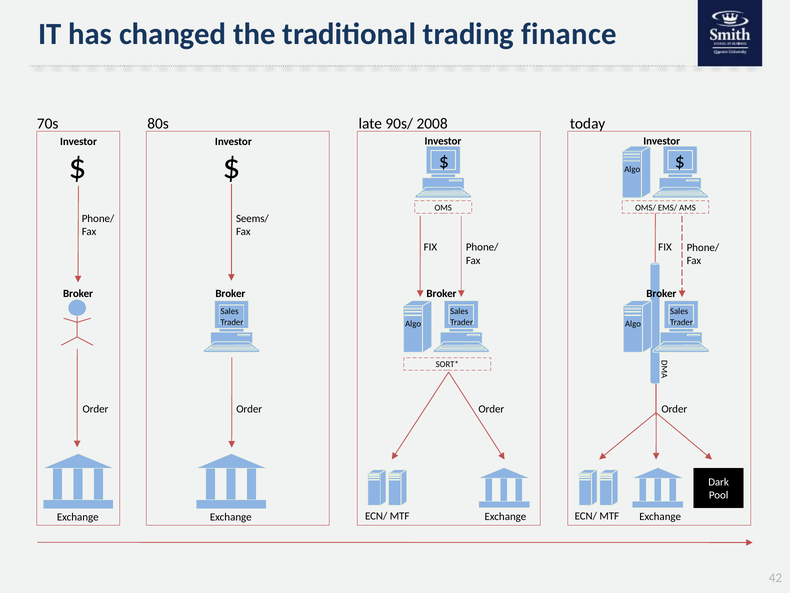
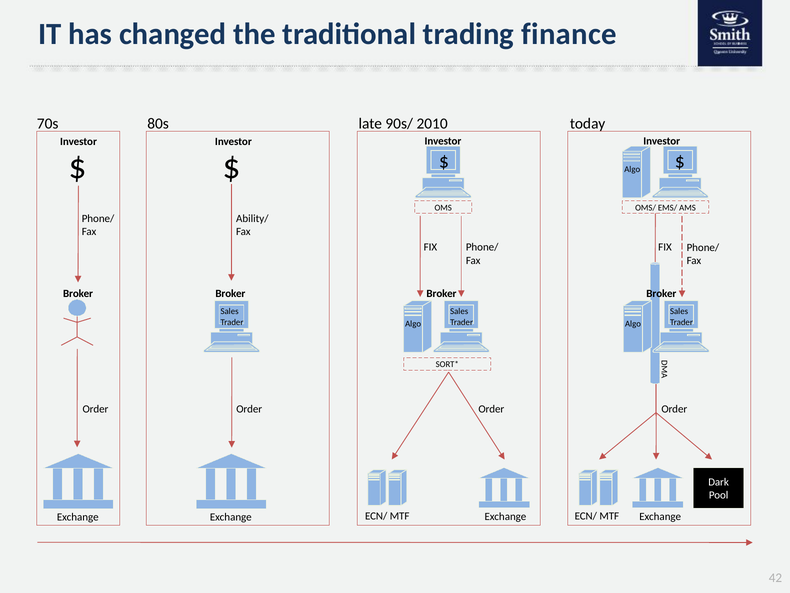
2008: 2008 -> 2010
Seems/: Seems/ -> Ability/
